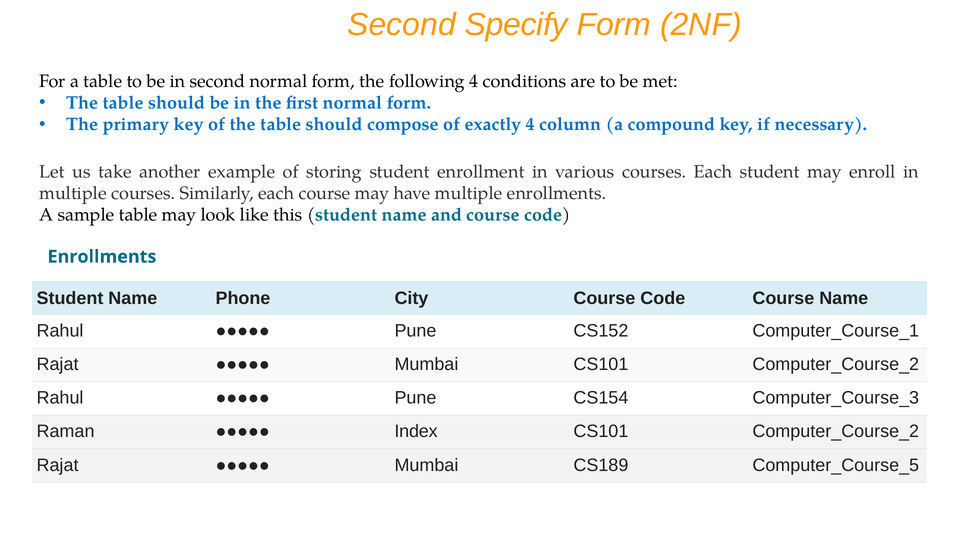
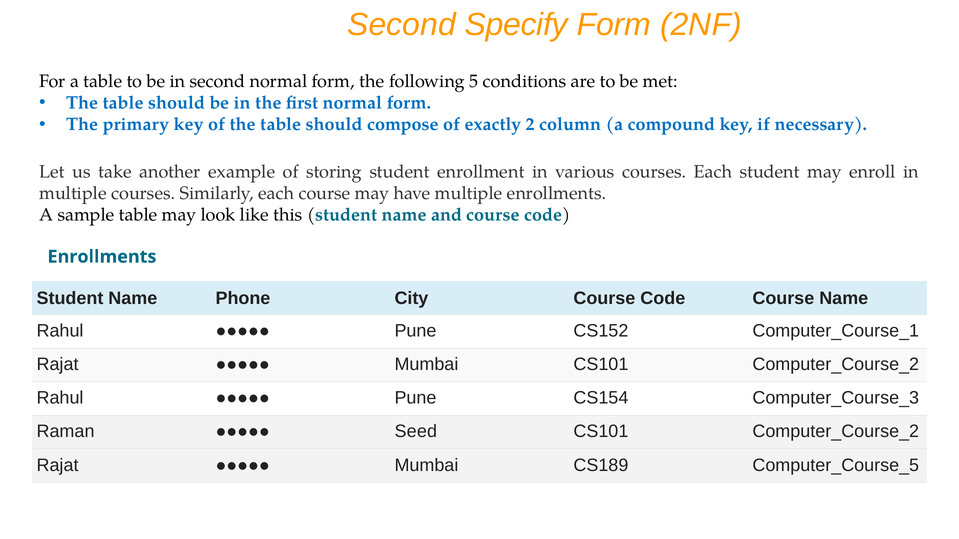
following 4: 4 -> 5
exactly 4: 4 -> 2
Index: Index -> Seed
